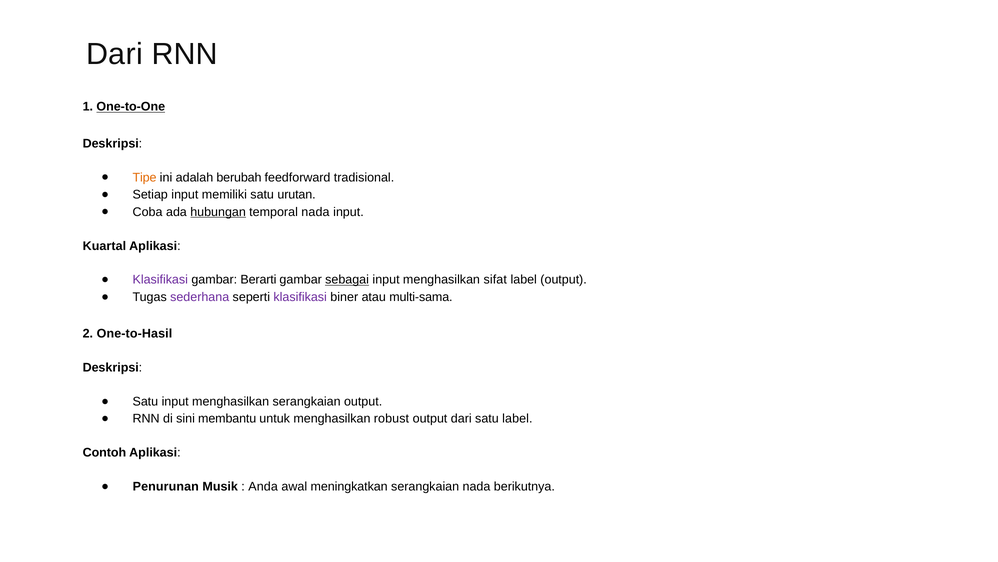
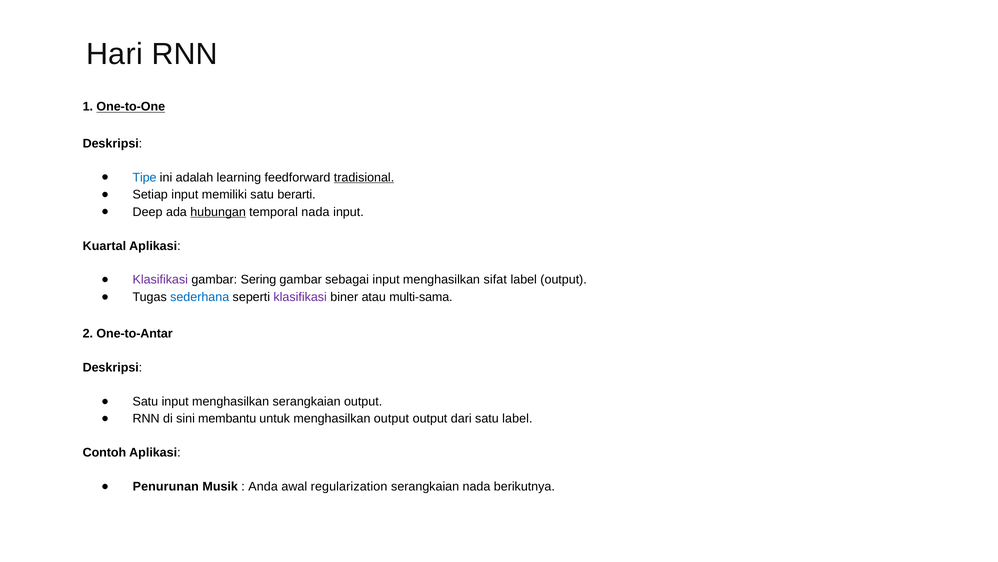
Dari at (114, 54): Dari -> Hari
Tipe colour: orange -> blue
berubah: berubah -> learning
tradisional underline: none -> present
urutan: urutan -> berarti
Coba: Coba -> Deep
Berarti: Berarti -> Sering
sebagai underline: present -> none
sederhana colour: purple -> blue
One-to-Hasil: One-to-Hasil -> One-to-Antar
menghasilkan robust: robust -> output
meningkatkan: meningkatkan -> regularization
